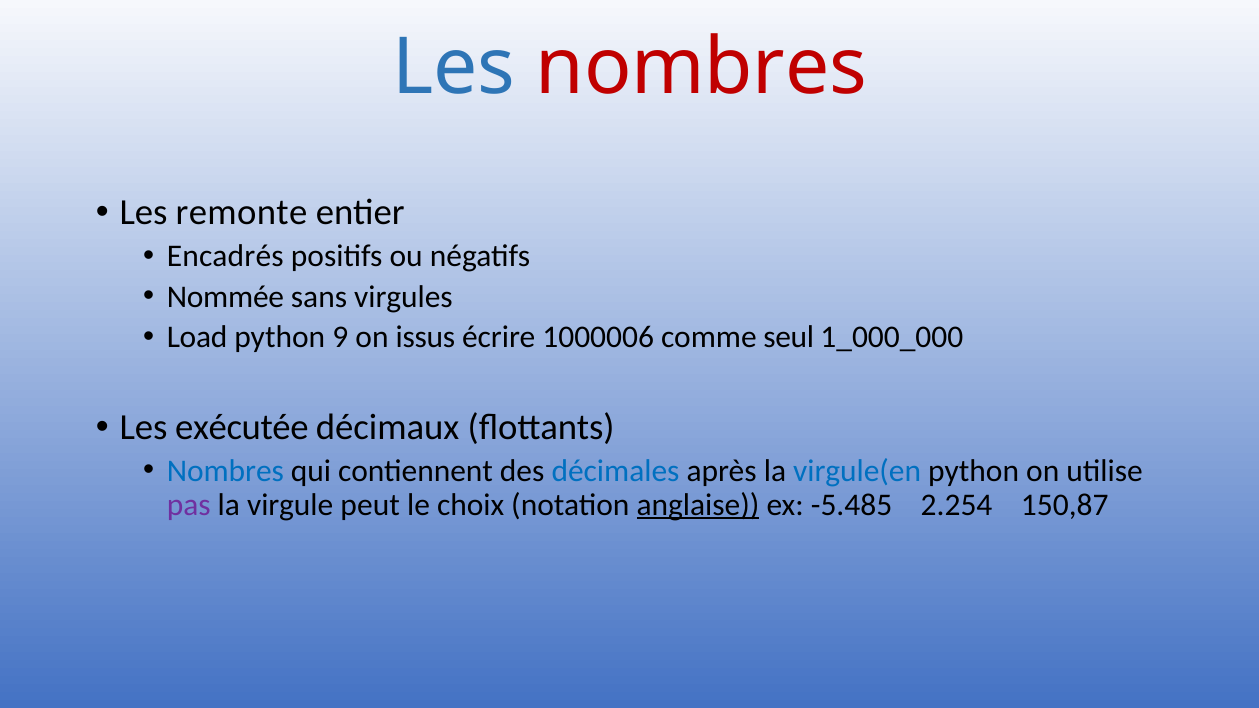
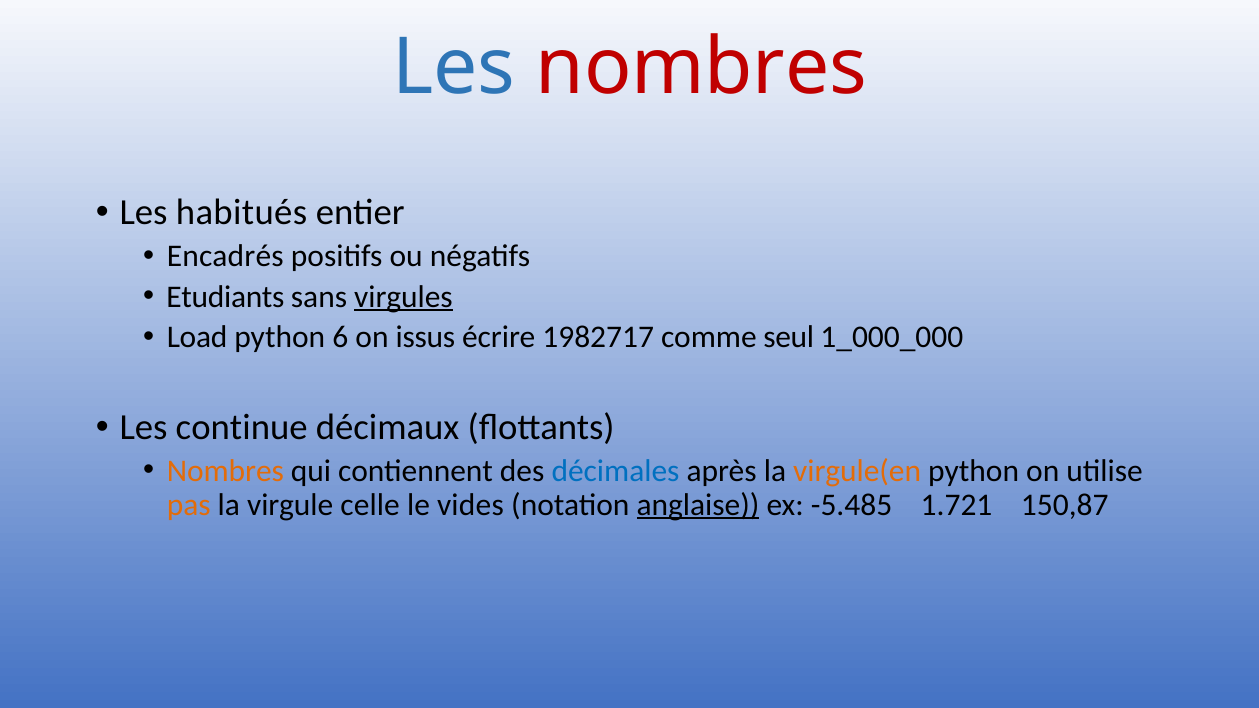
remonte: remonte -> habitués
Nommée: Nommée -> Etudiants
virgules underline: none -> present
9: 9 -> 6
1000006: 1000006 -> 1982717
exécutée: exécutée -> continue
Nombres at (225, 471) colour: blue -> orange
virgule(en colour: blue -> orange
pas colour: purple -> orange
peut: peut -> celle
choix: choix -> vides
2.254: 2.254 -> 1.721
